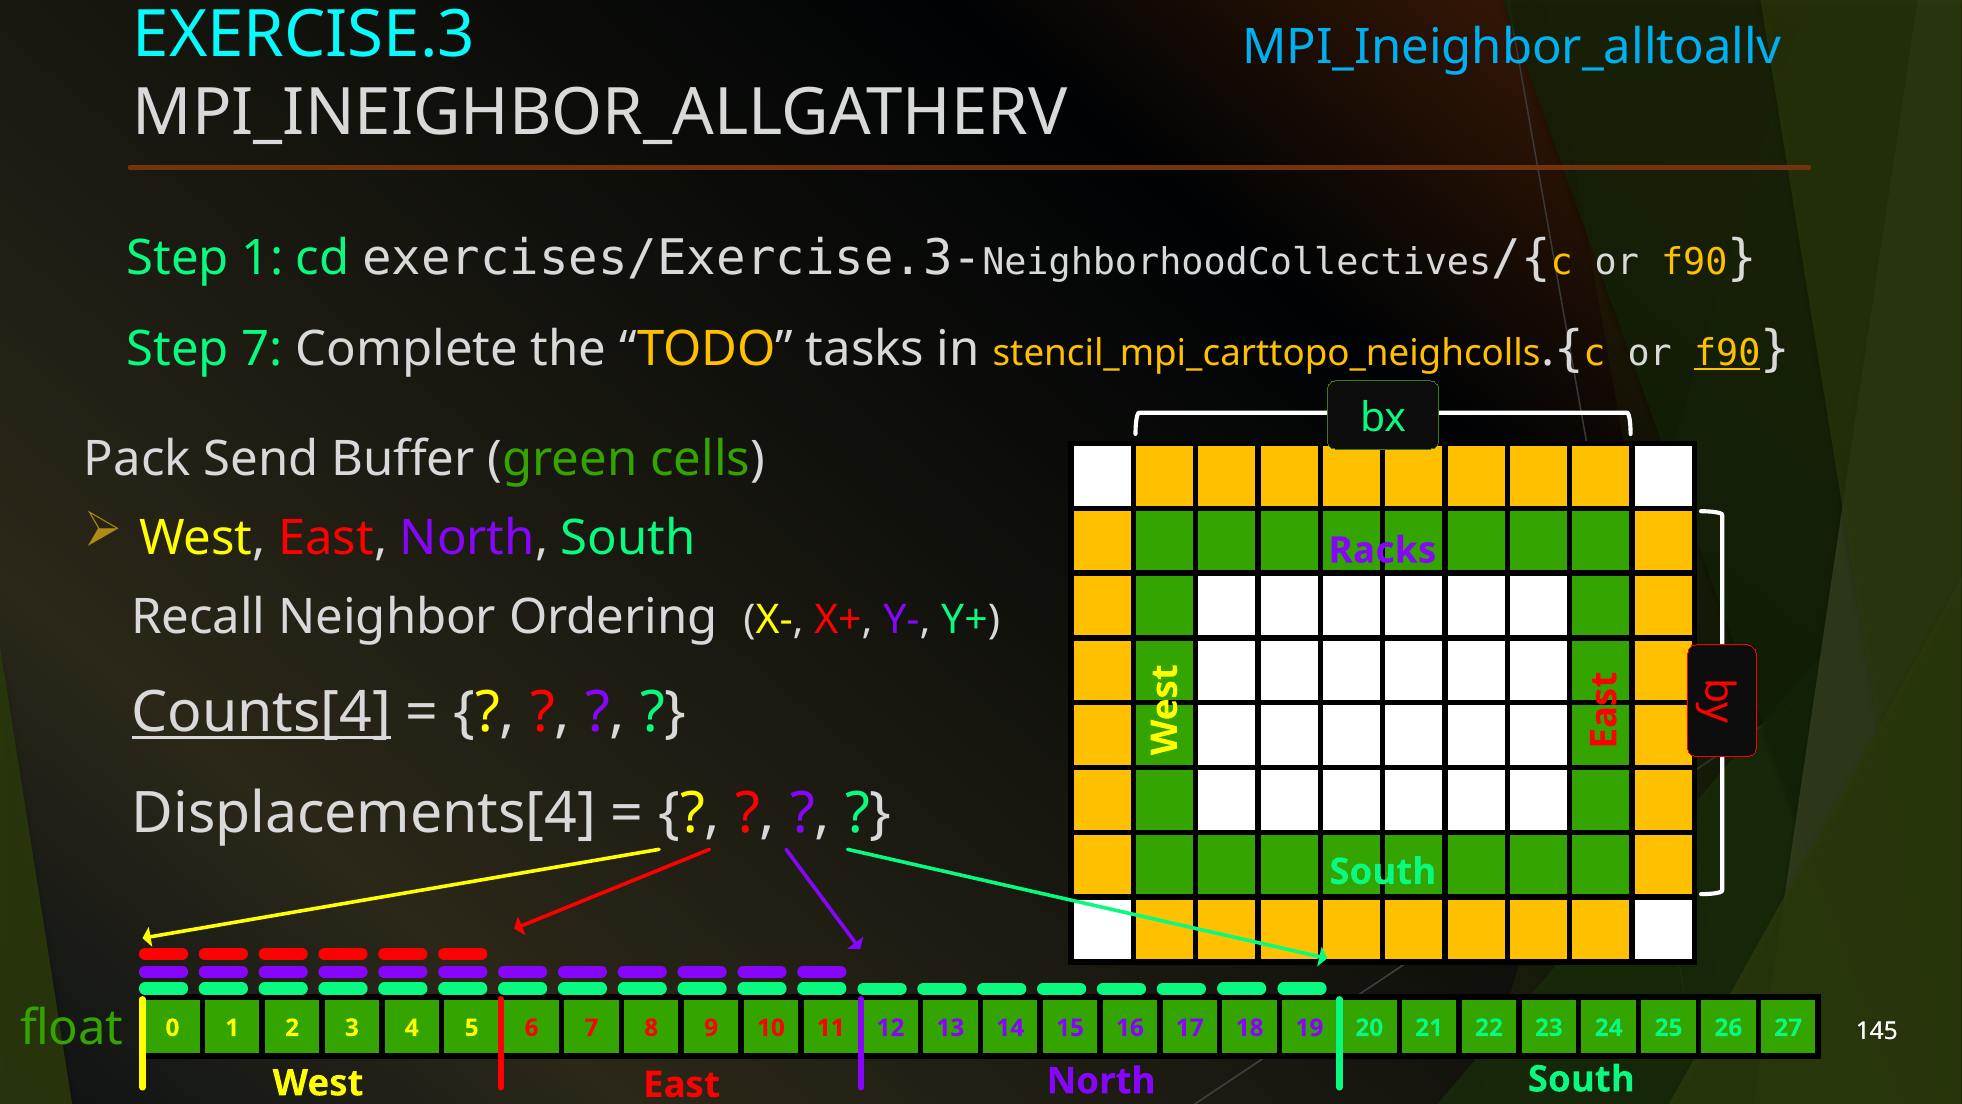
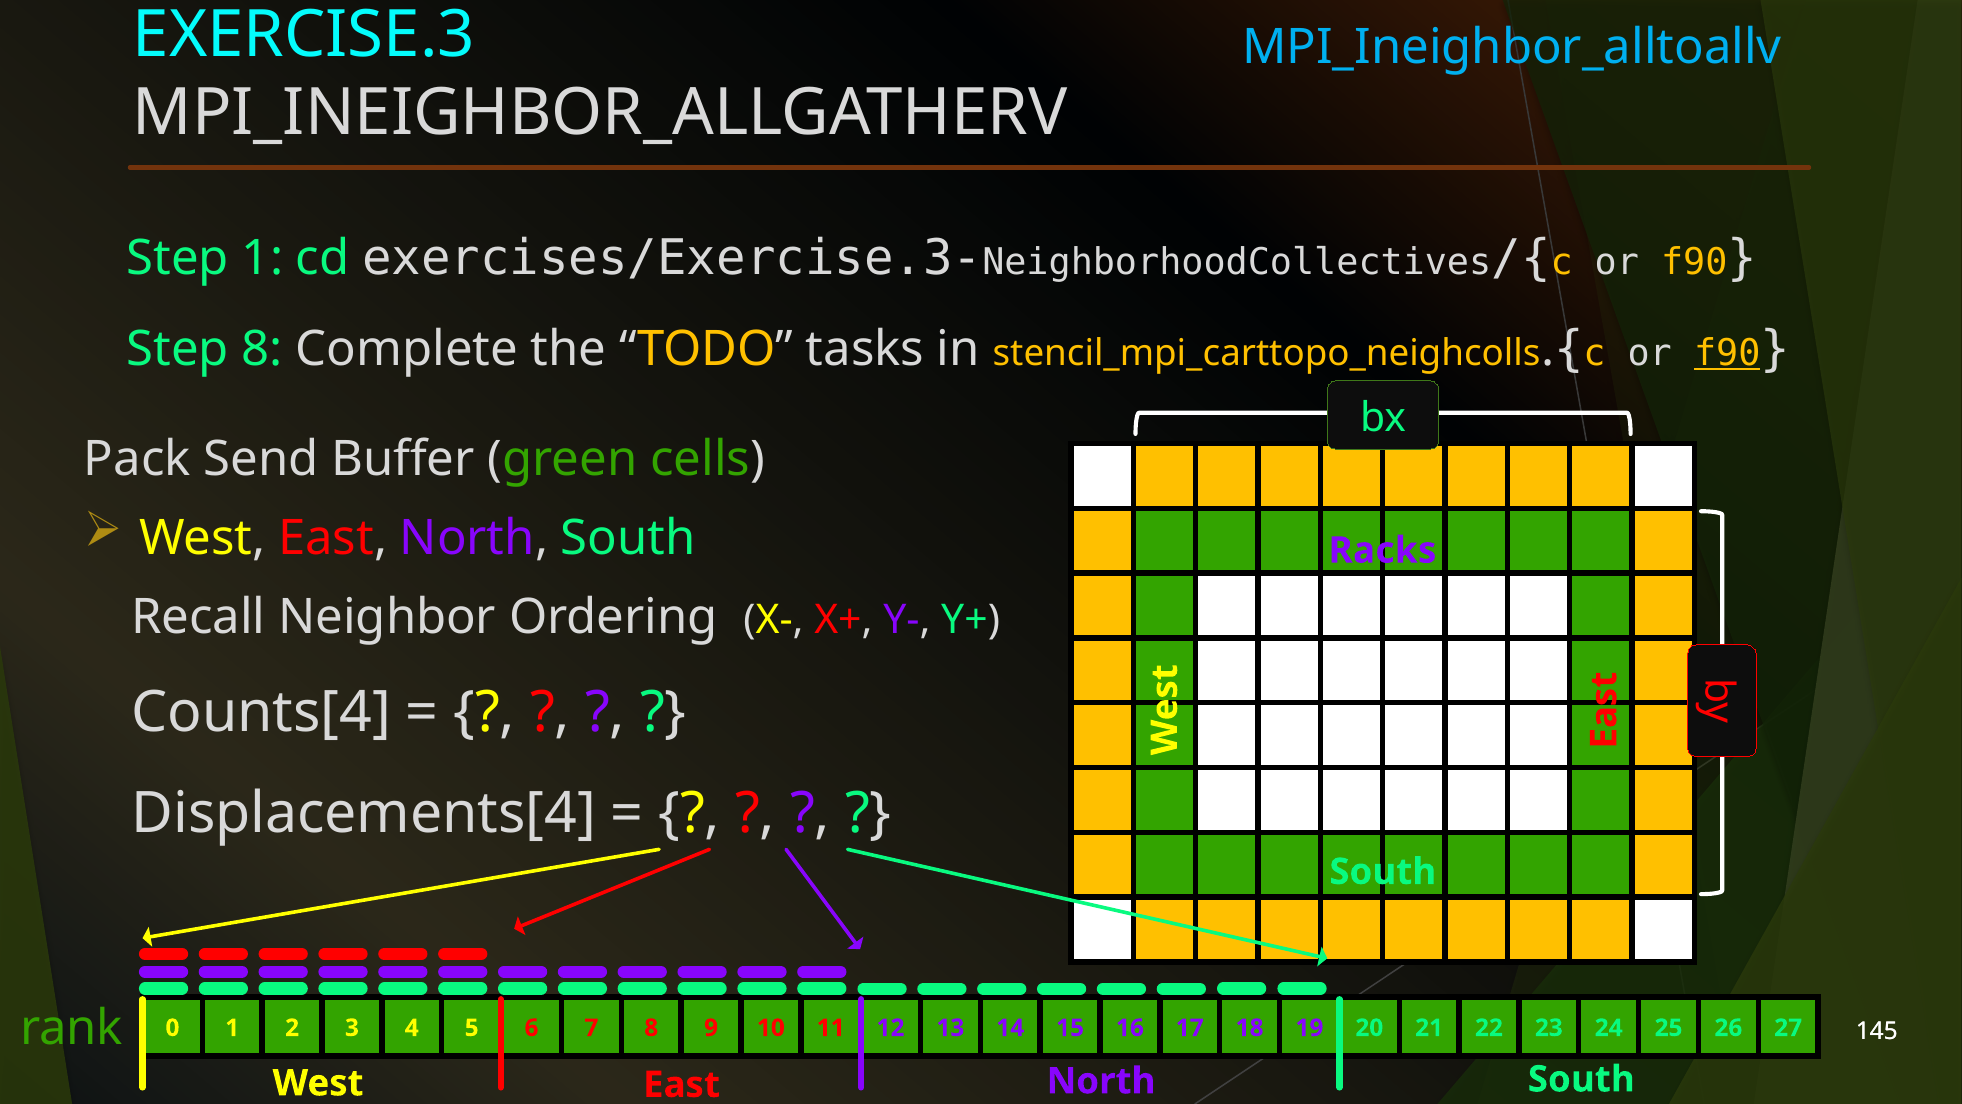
Step 7: 7 -> 8
Counts[4 underline: present -> none
float: float -> rank
